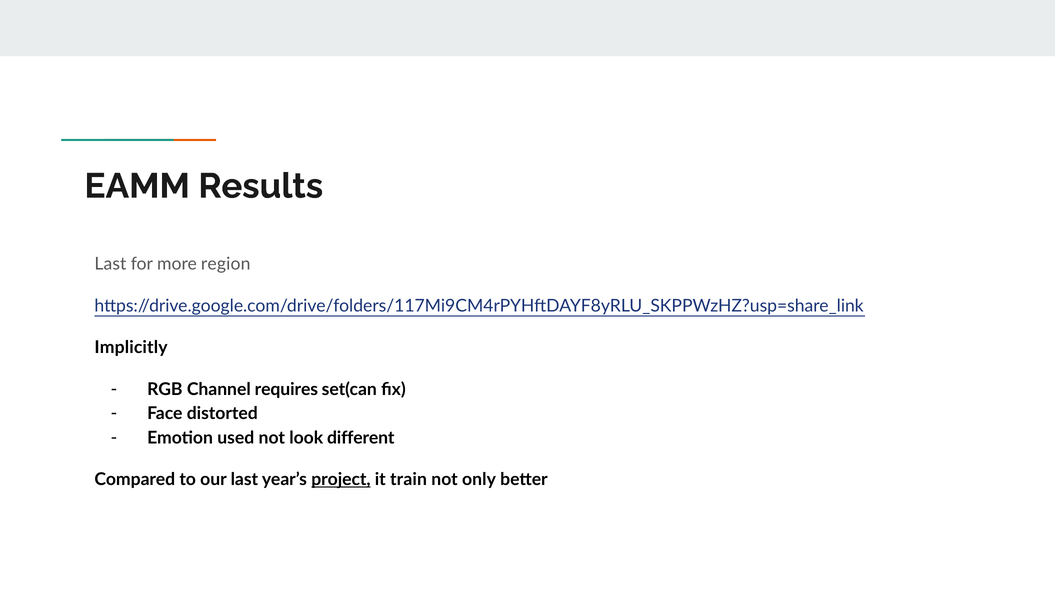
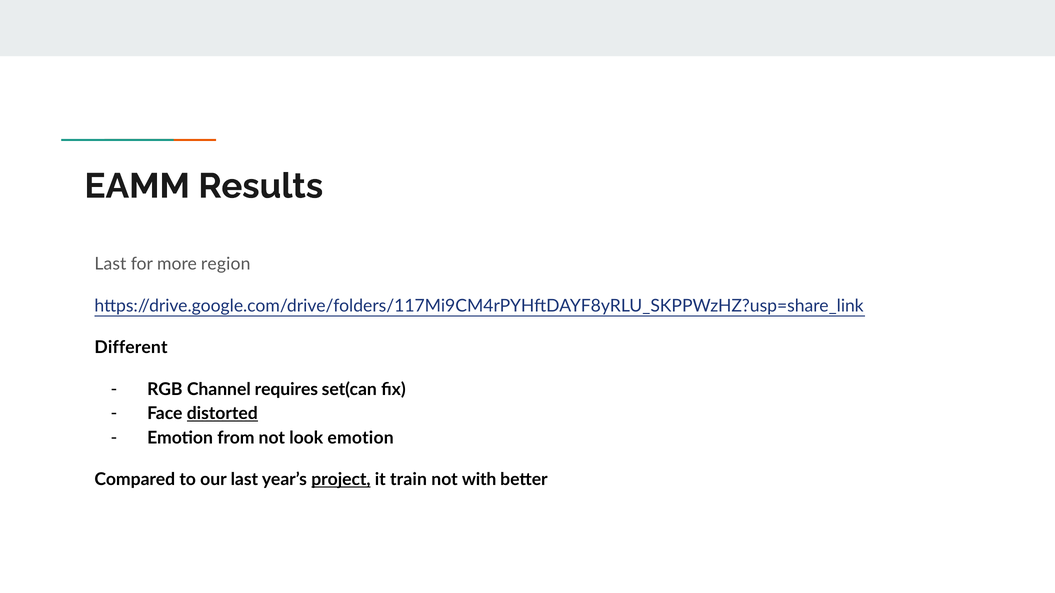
Implicitly: Implicitly -> Different
distorted underline: none -> present
used: used -> from
look different: different -> emotion
only: only -> with
